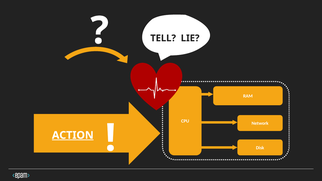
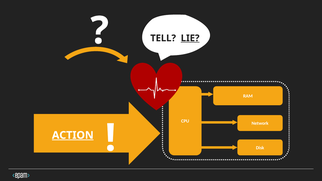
LIE underline: none -> present
